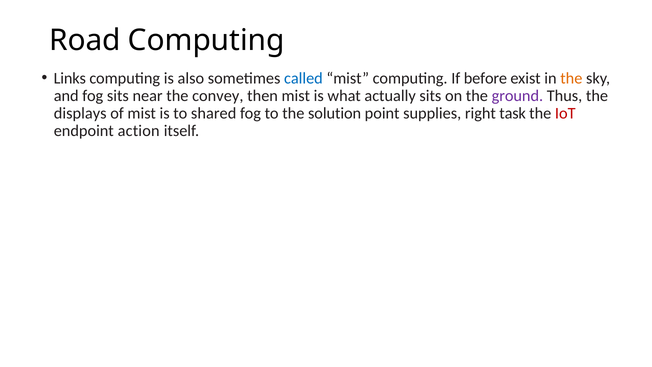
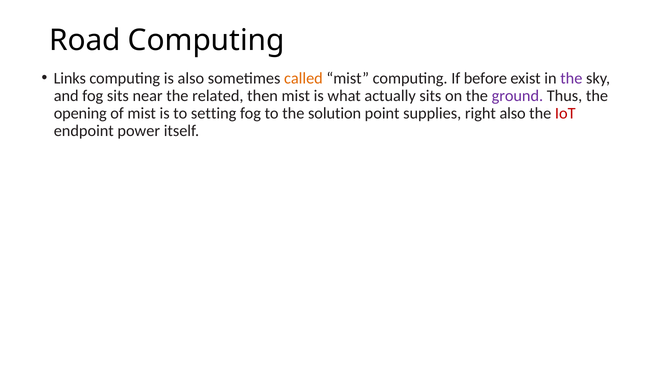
called colour: blue -> orange
the at (571, 78) colour: orange -> purple
convey: convey -> related
displays: displays -> opening
shared: shared -> setting
right task: task -> also
action: action -> power
